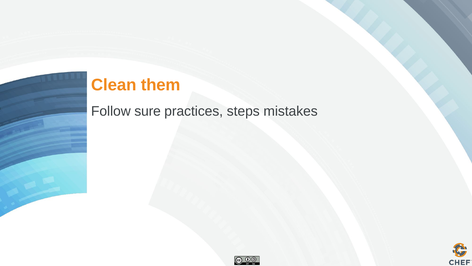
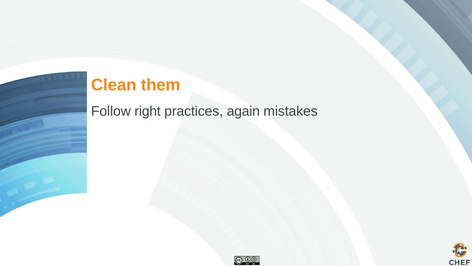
sure: sure -> right
steps: steps -> again
